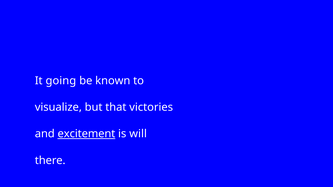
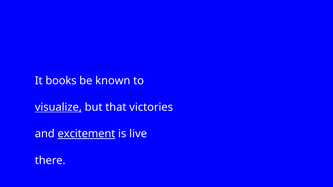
going: going -> books
visualize underline: none -> present
will: will -> live
